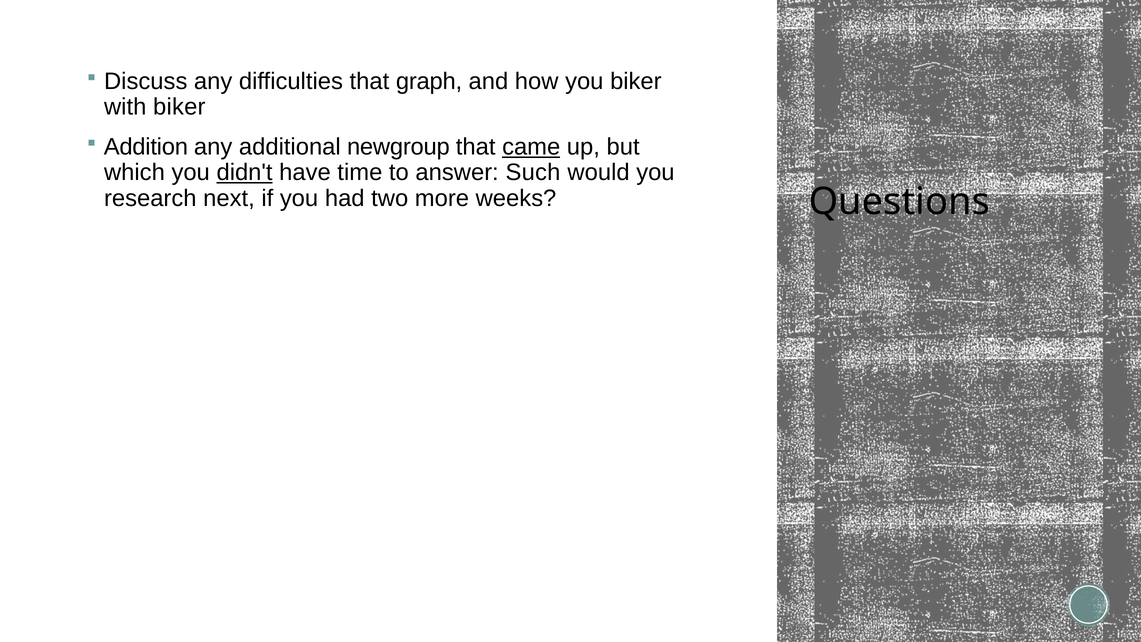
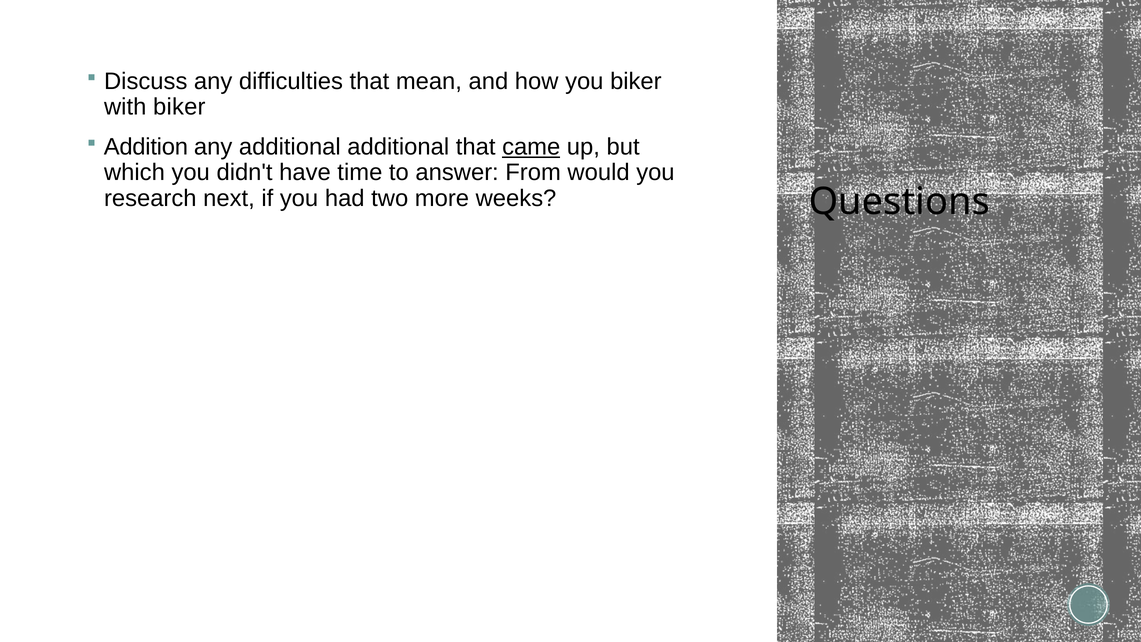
graph: graph -> mean
additional newgroup: newgroup -> additional
didn't underline: present -> none
Such: Such -> From
